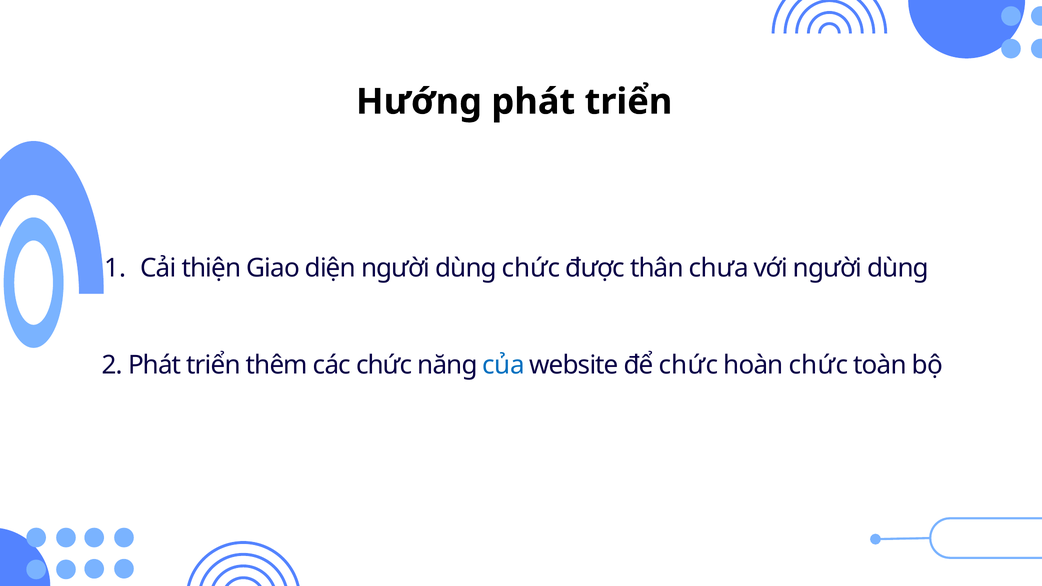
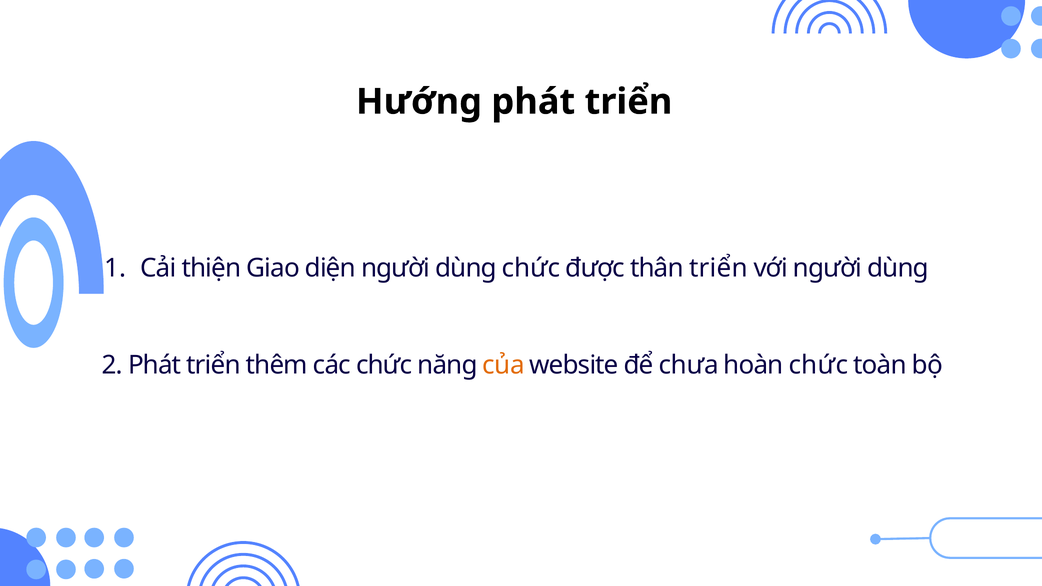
thân chưa: chưa -> triển
của colour: blue -> orange
để chức: chức -> chưa
